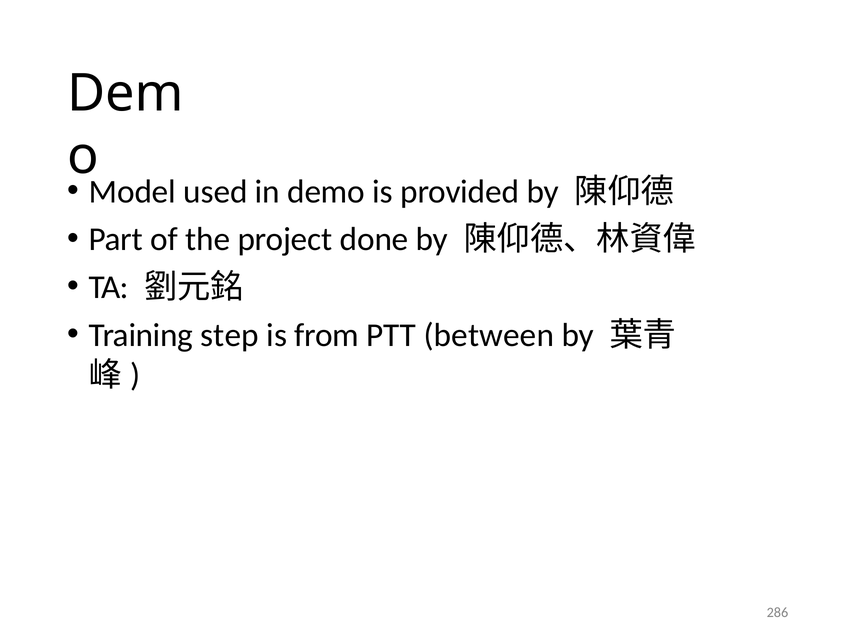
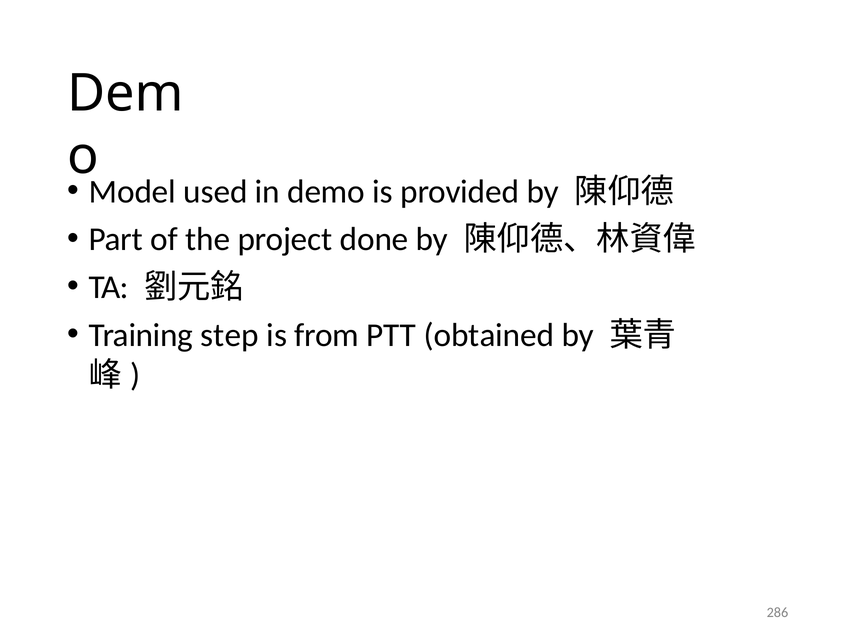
between: between -> obtained
